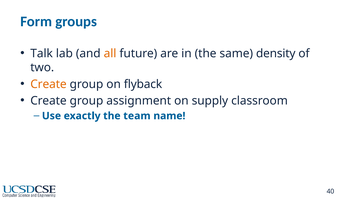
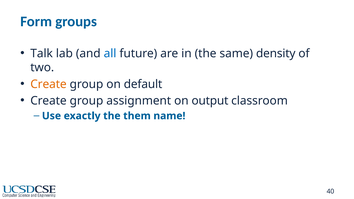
all colour: orange -> blue
flyback: flyback -> default
supply: supply -> output
team: team -> them
